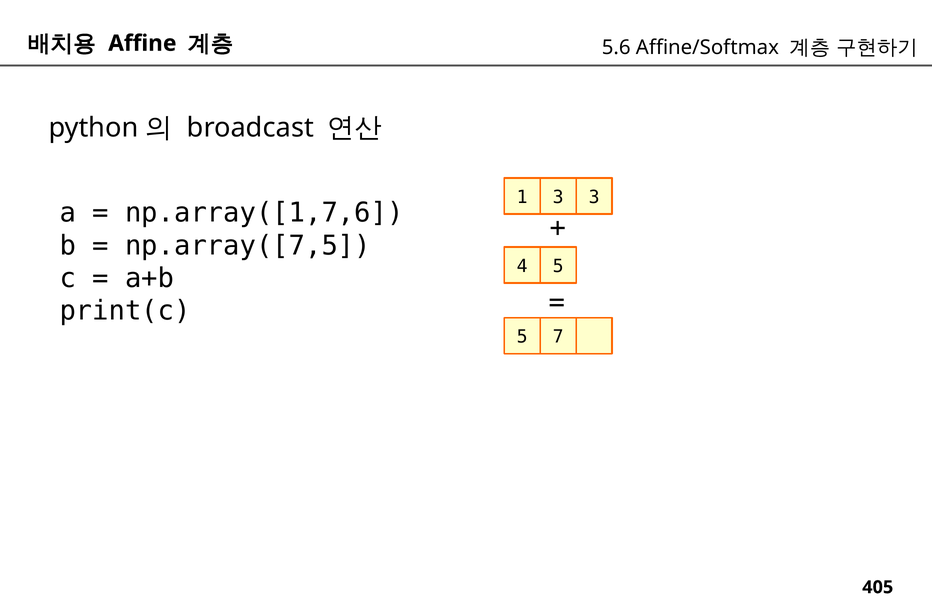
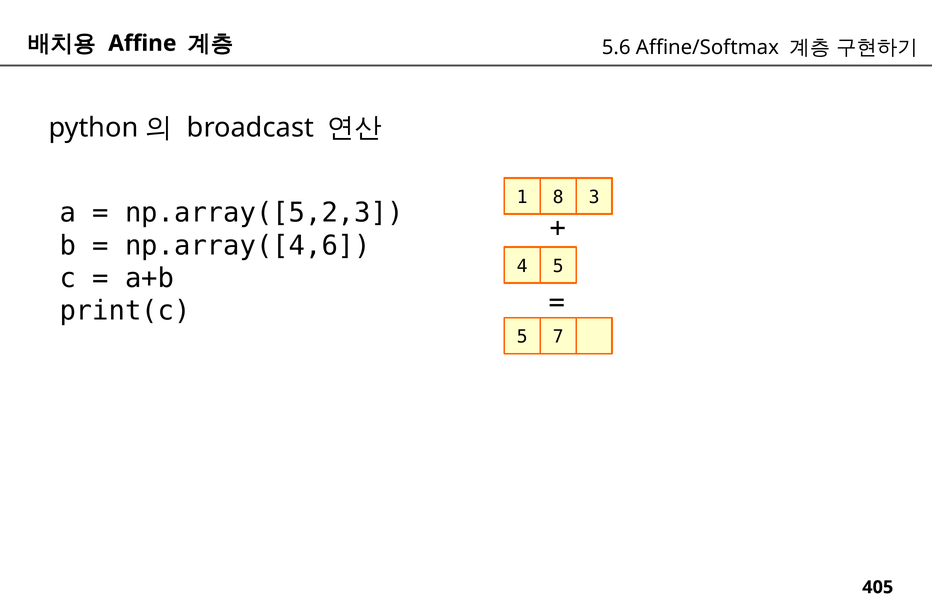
1 3: 3 -> 8
np.array([1,7,6: np.array([1,7,6 -> np.array([5,2,3
np.array([7,5: np.array([7,5 -> np.array([4,6
